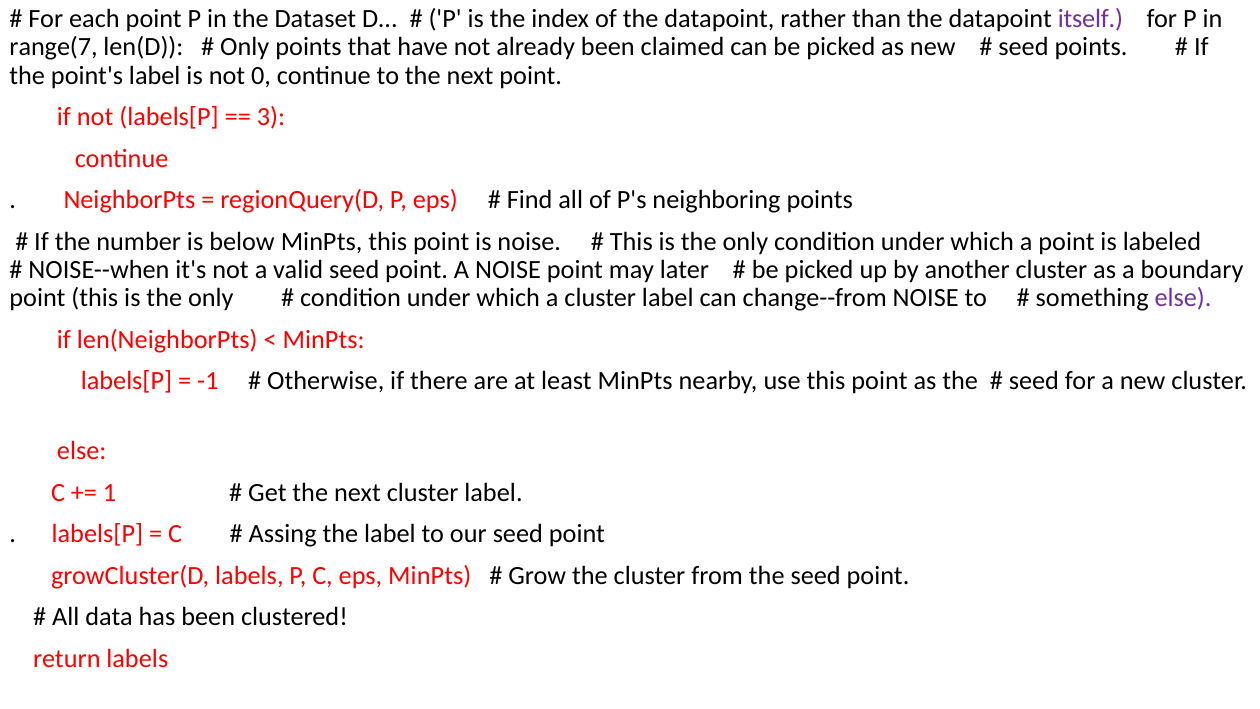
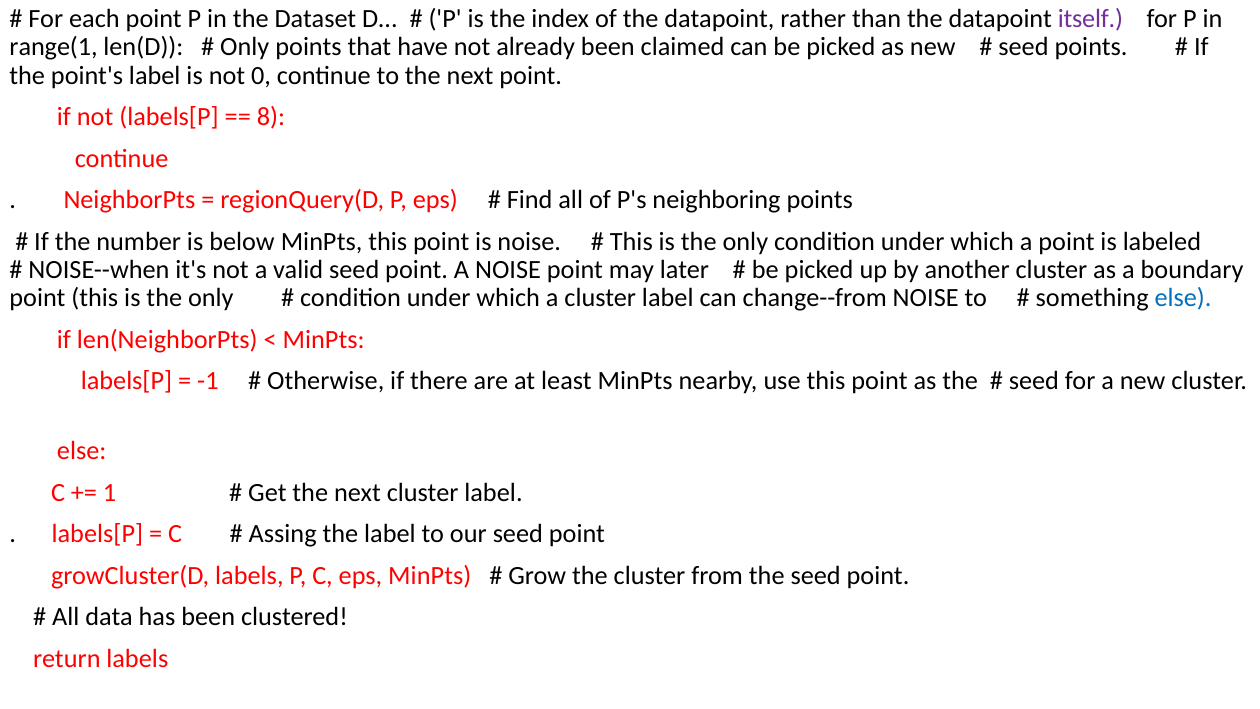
range(7: range(7 -> range(1
3: 3 -> 8
else at (1183, 298) colour: purple -> blue
